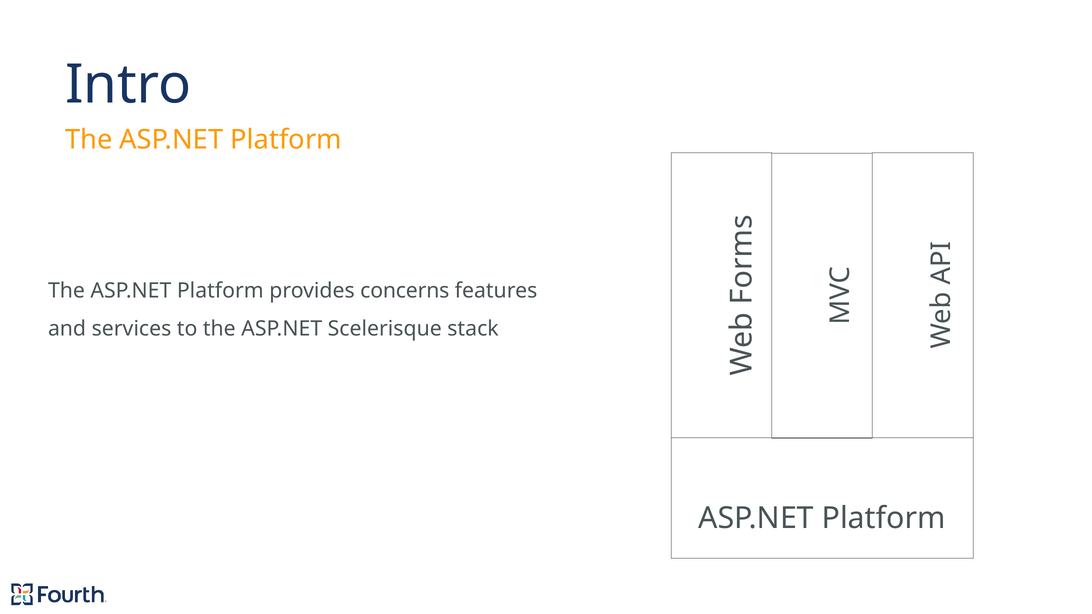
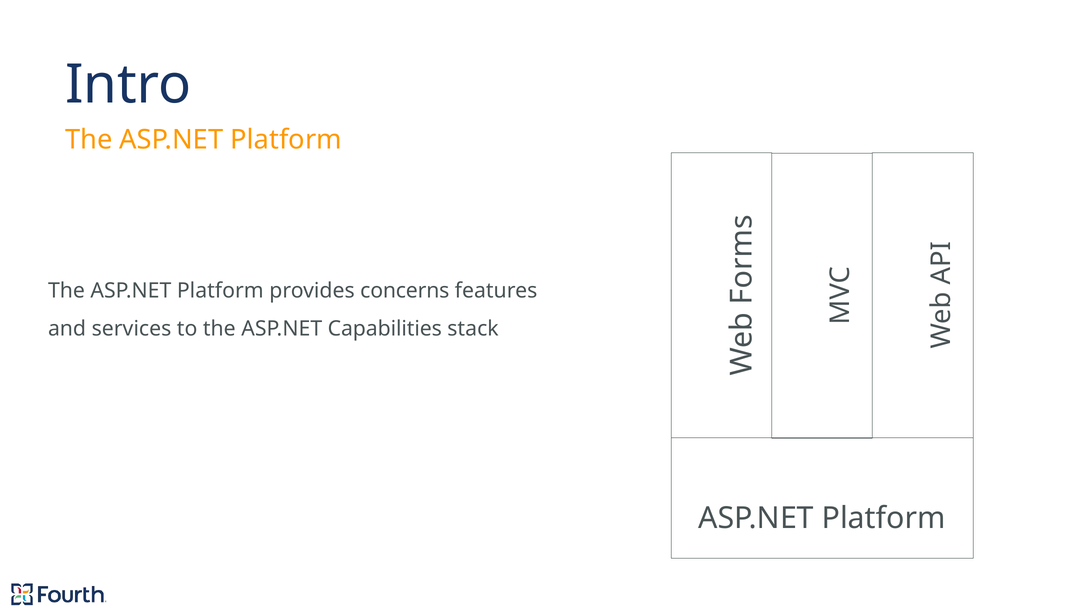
Scelerisque: Scelerisque -> Capabilities
